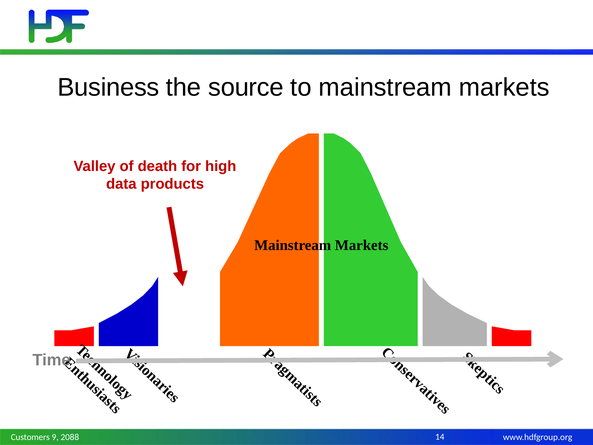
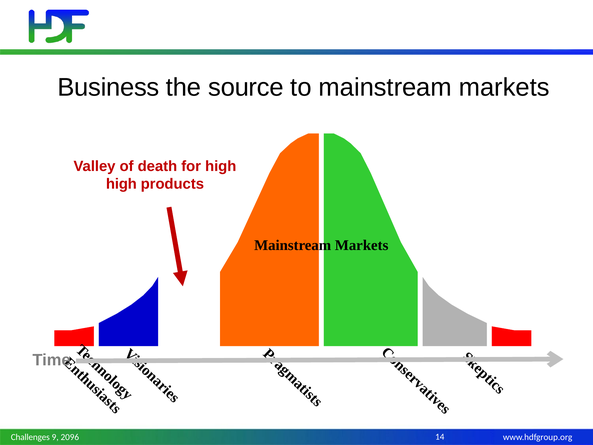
data at (121, 184): data -> high
Customers: Customers -> Challenges
2088: 2088 -> 2096
